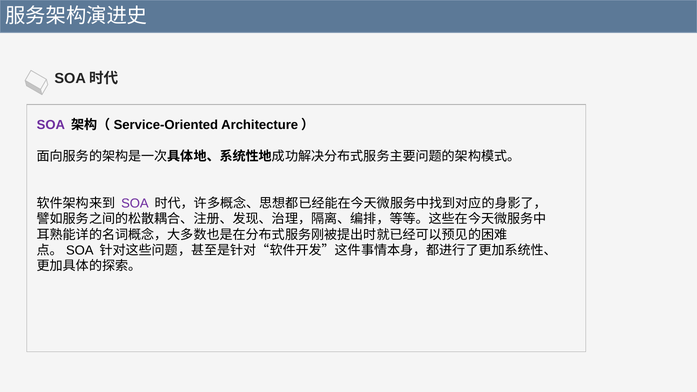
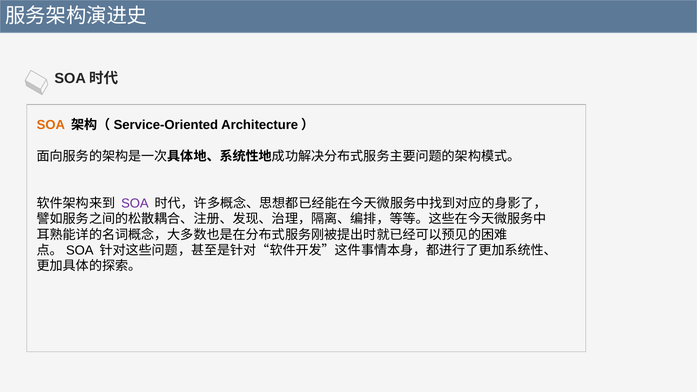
SOA at (51, 125) colour: purple -> orange
